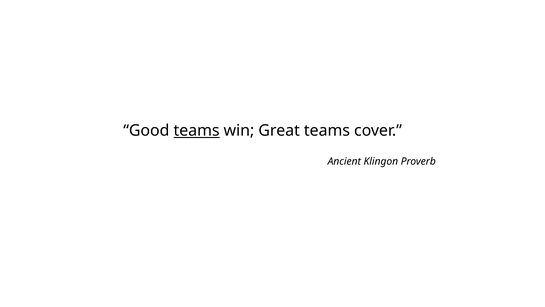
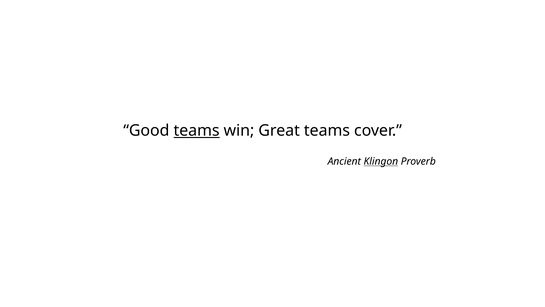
Klingon underline: none -> present
